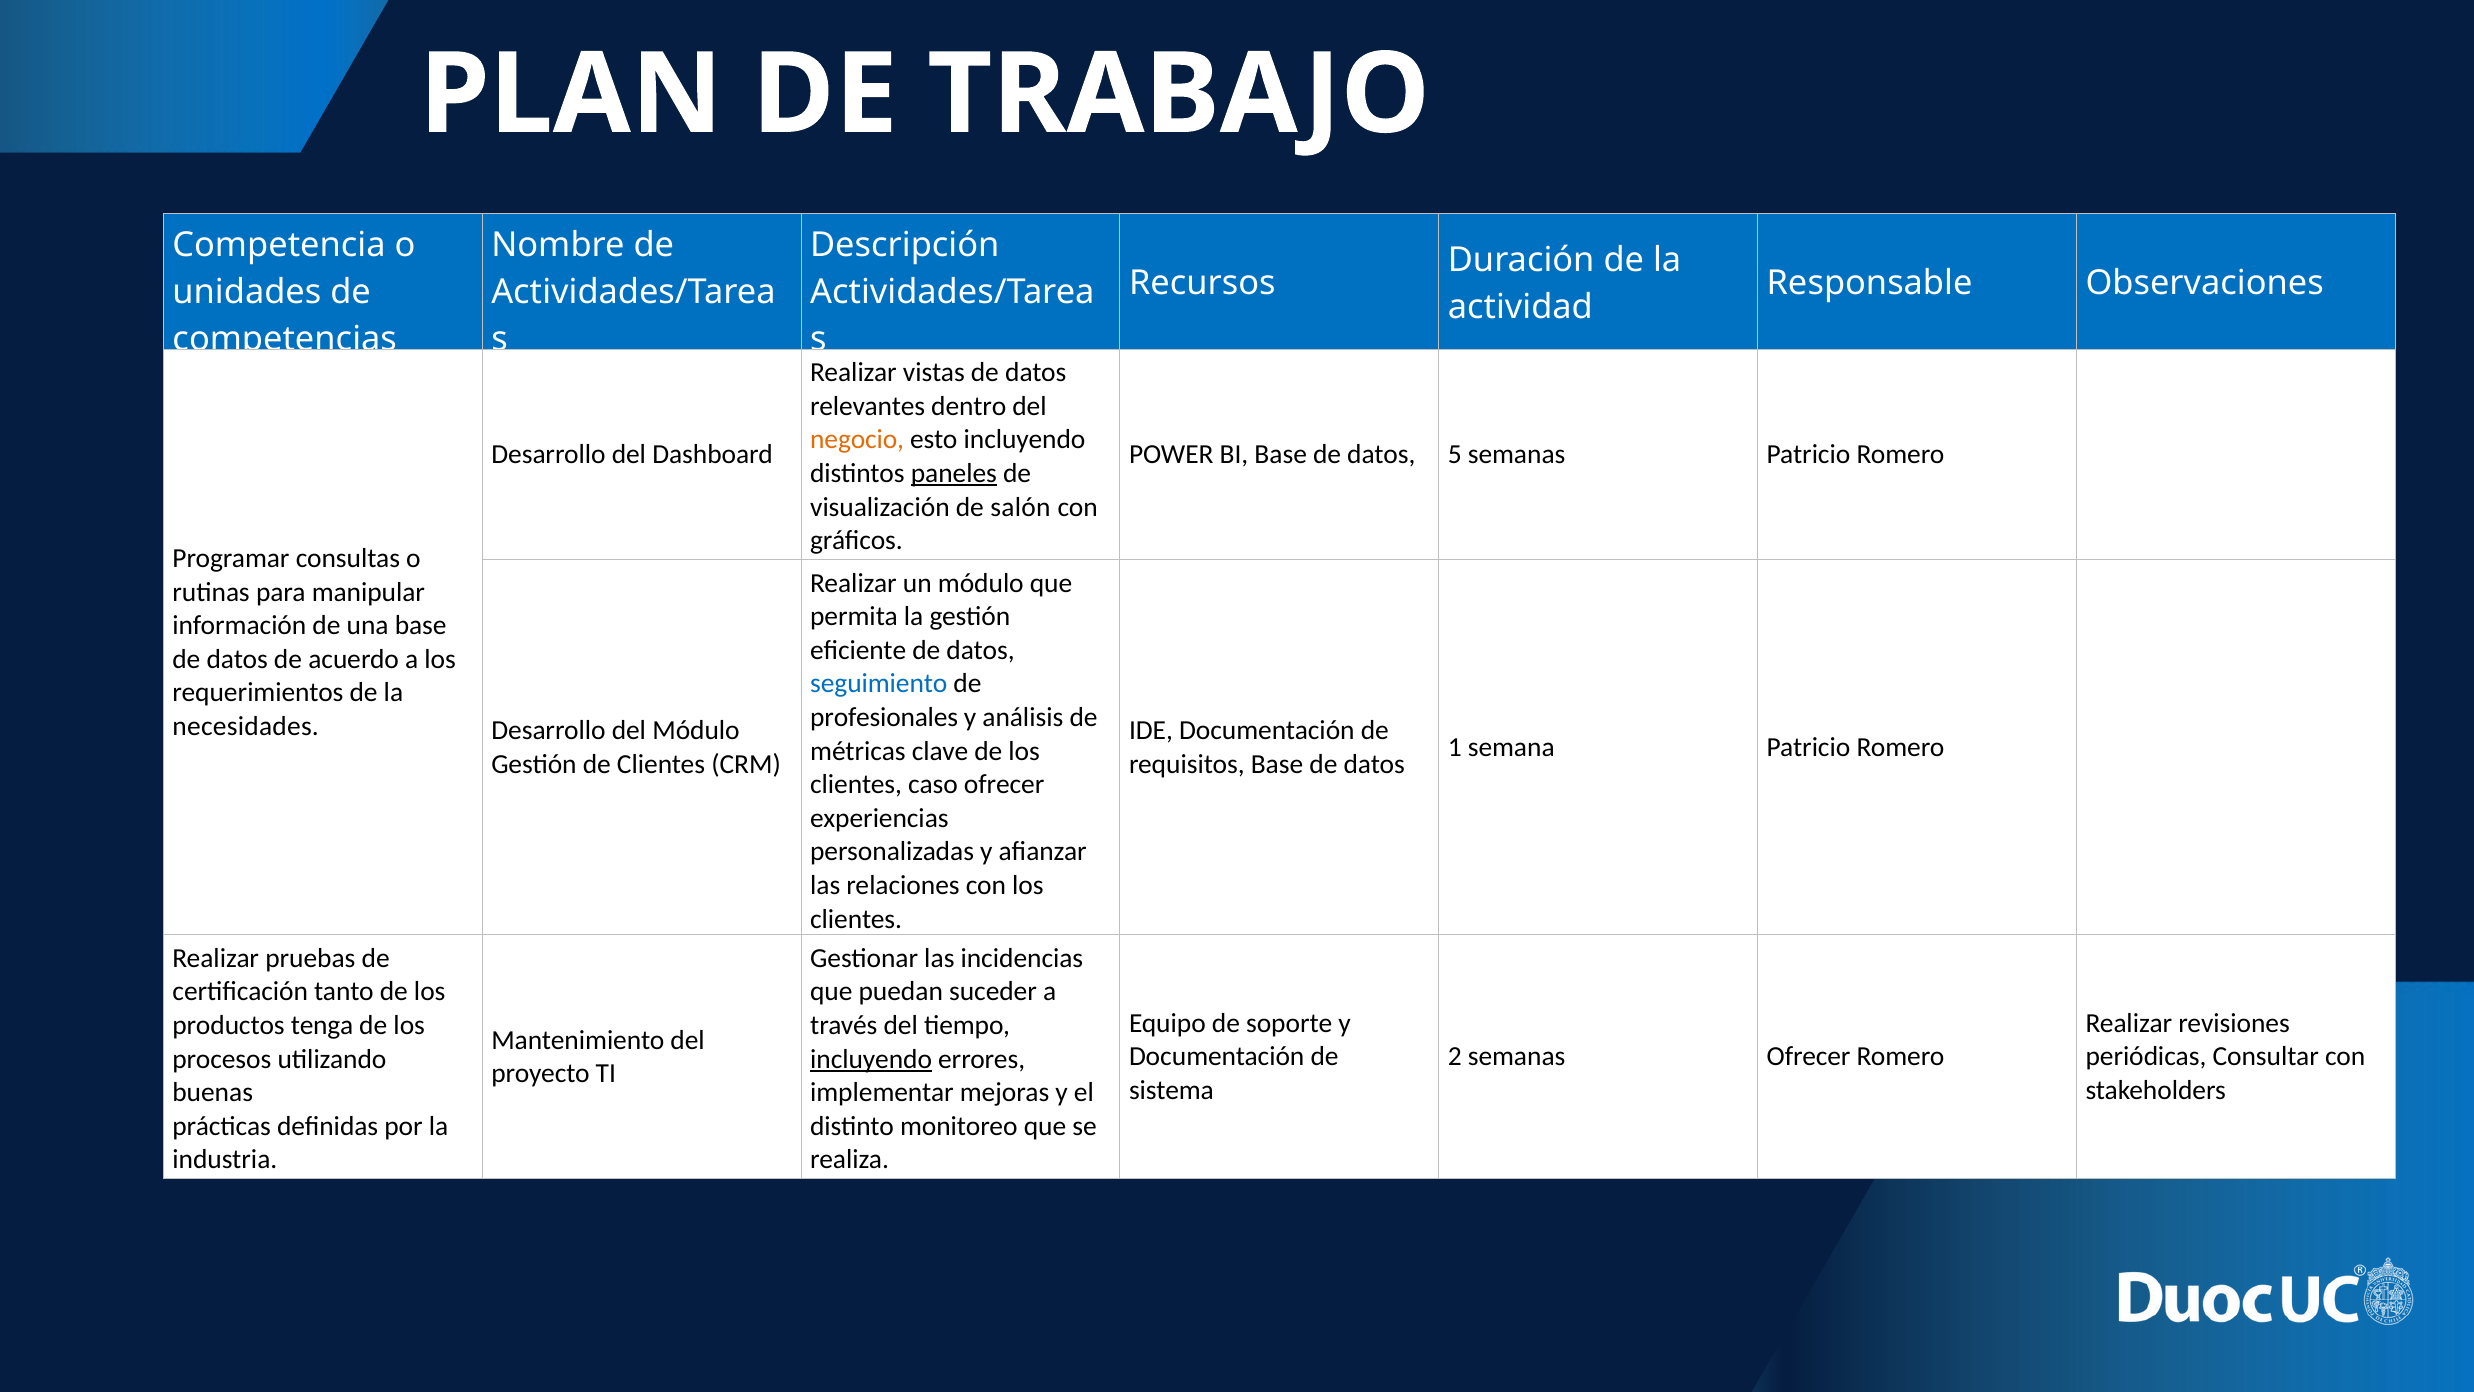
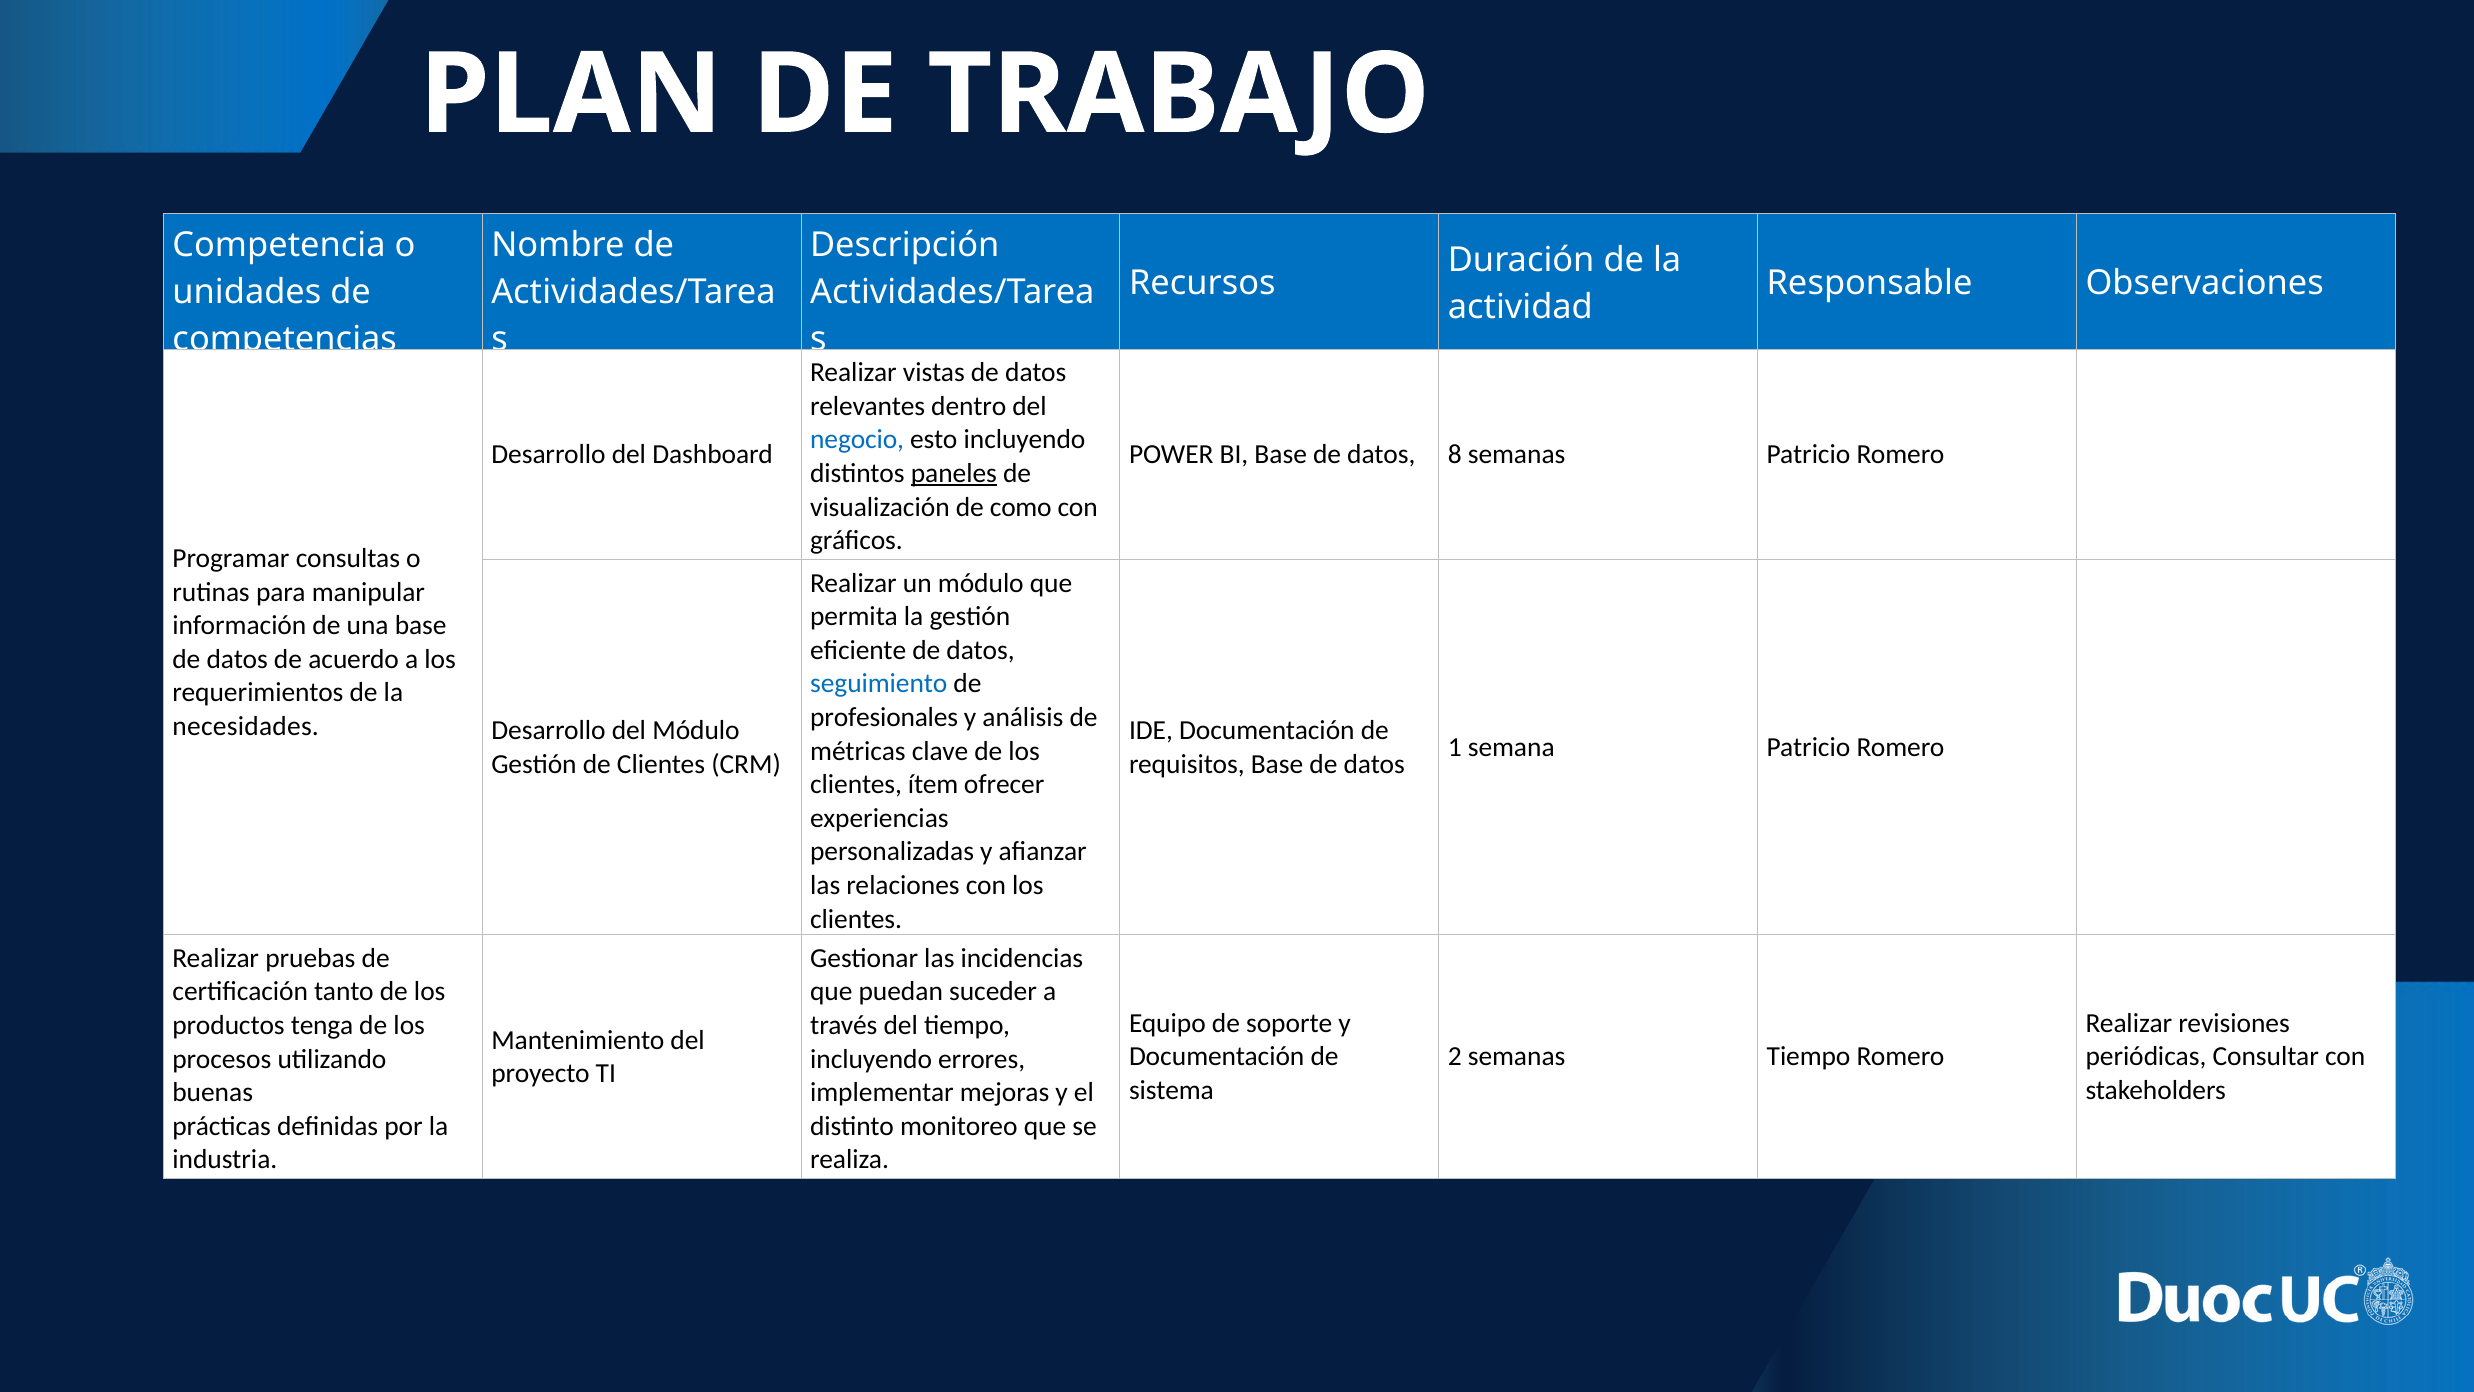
negocio colour: orange -> blue
5: 5 -> 8
salón: salón -> como
caso: caso -> ítem
semanas Ofrecer: Ofrecer -> Tiempo
incluyendo at (871, 1059) underline: present -> none
